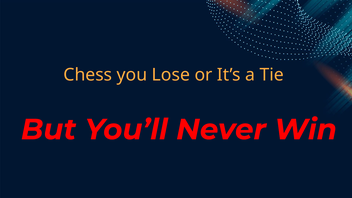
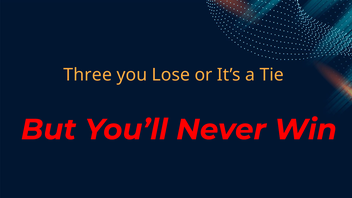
Chess: Chess -> Three
